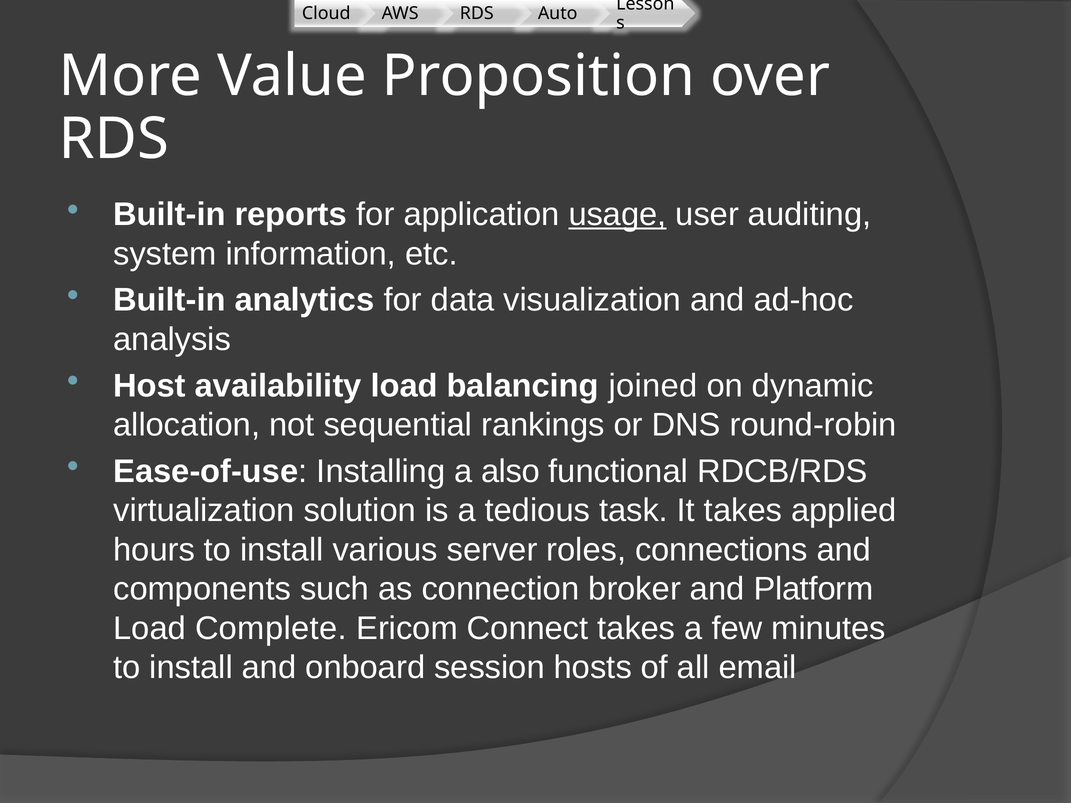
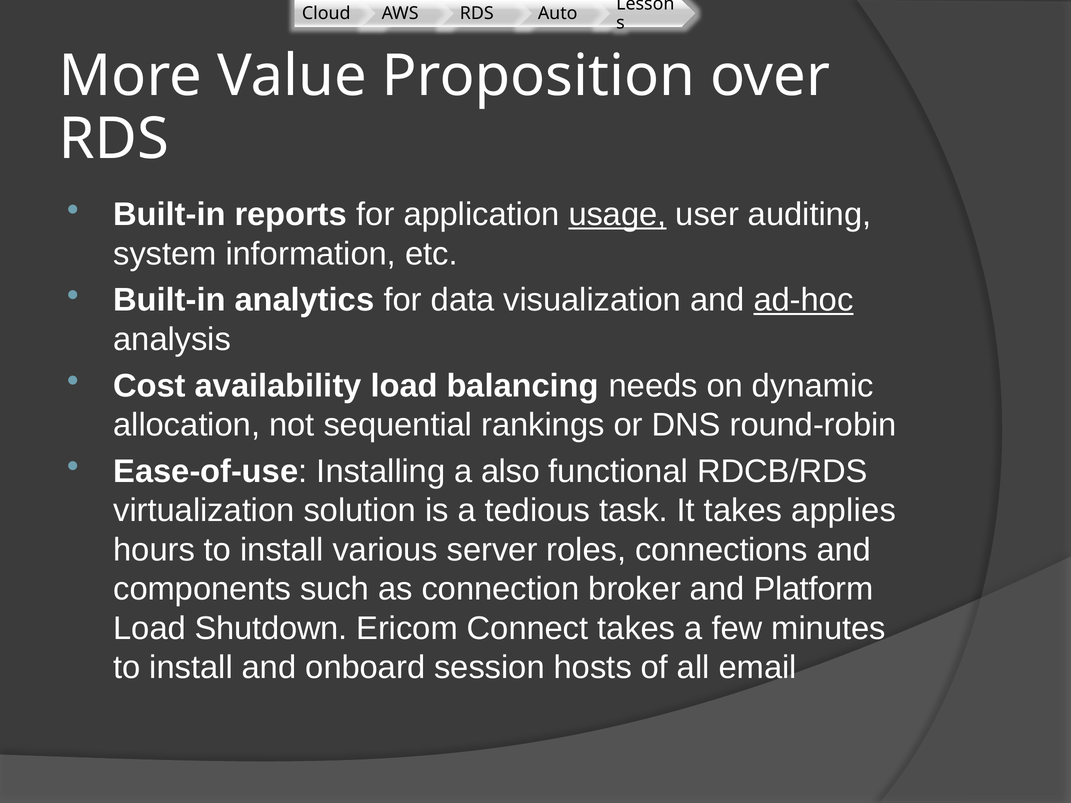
ad-hoc underline: none -> present
Host: Host -> Cost
joined: joined -> needs
applied: applied -> applies
Complete: Complete -> Shutdown
